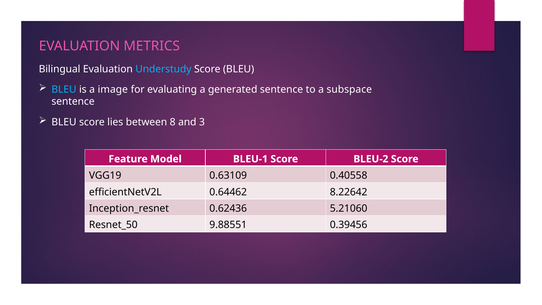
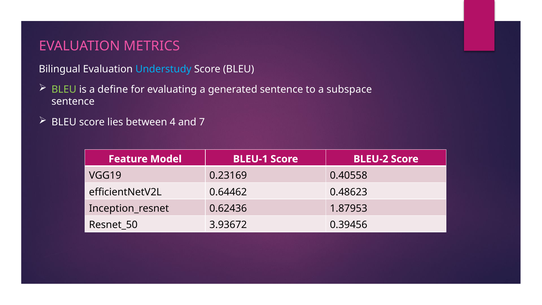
BLEU at (64, 89) colour: light blue -> light green
image: image -> define
8: 8 -> 4
3: 3 -> 7
0.63109: 0.63109 -> 0.23169
8.22642: 8.22642 -> 0.48623
5.21060: 5.21060 -> 1.87953
9.88551: 9.88551 -> 3.93672
